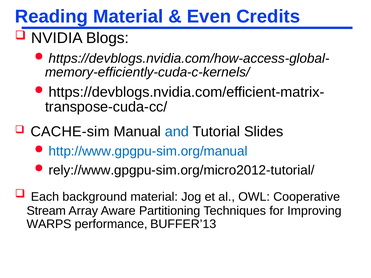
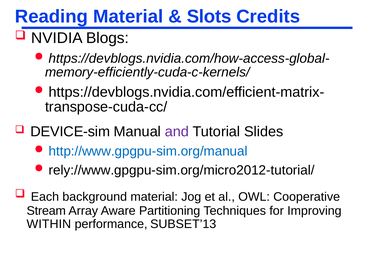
Even: Even -> Slots
CACHE-sim: CACHE-sim -> DEVICE-sim
and colour: blue -> purple
WARPS: WARPS -> WITHIN
BUFFER’13: BUFFER’13 -> SUBSET’13
